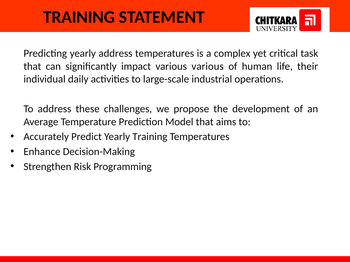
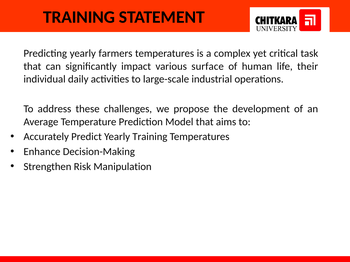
yearly address: address -> farmers
various various: various -> surface
Programming: Programming -> Manipulation
